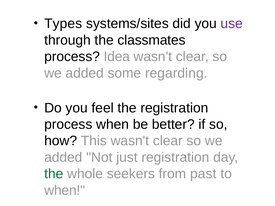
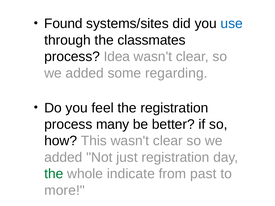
Types: Types -> Found
use colour: purple -> blue
process when: when -> many
seekers: seekers -> indicate
when at (65, 191): when -> more
